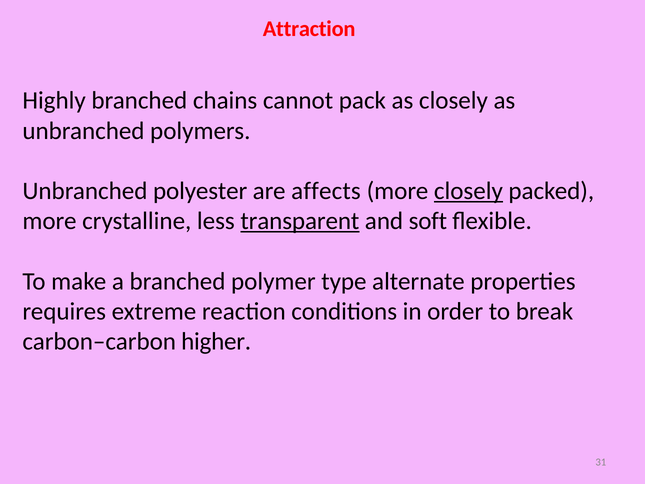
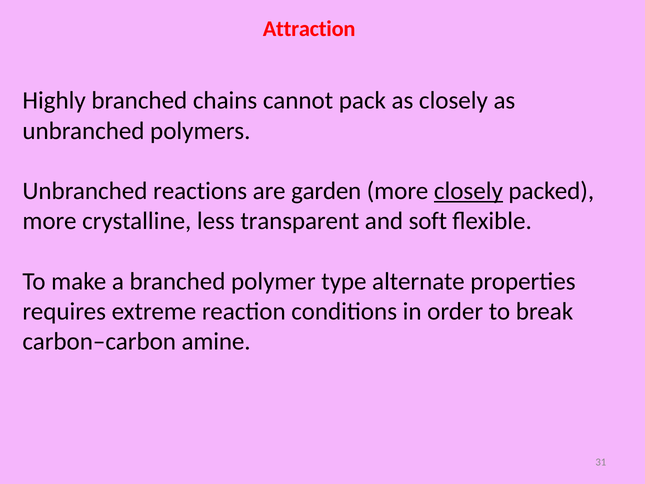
polyester: polyester -> reactions
affects: affects -> garden
transparent underline: present -> none
higher: higher -> amine
